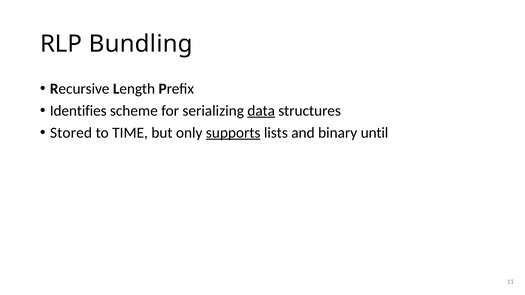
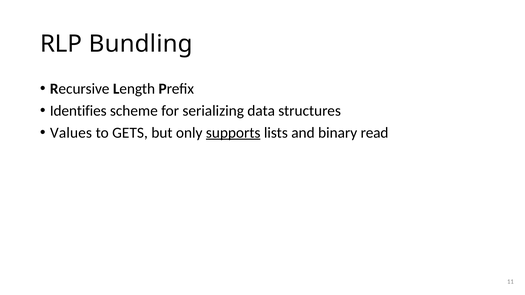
data underline: present -> none
Stored: Stored -> Values
TIME: TIME -> GETS
until: until -> read
